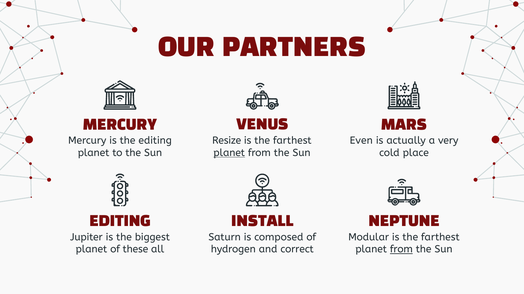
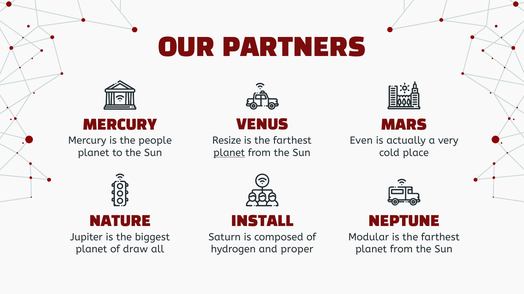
the editing: editing -> people
EDITING at (120, 222): EDITING -> NATURE
these: these -> draw
correct: correct -> proper
from at (401, 250) underline: present -> none
